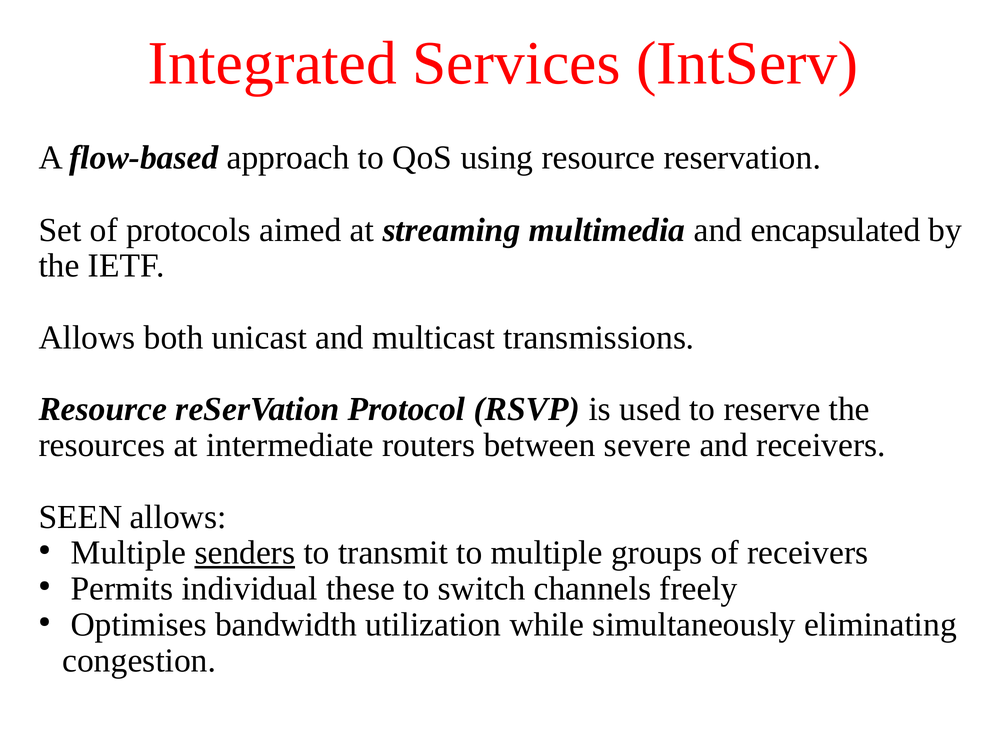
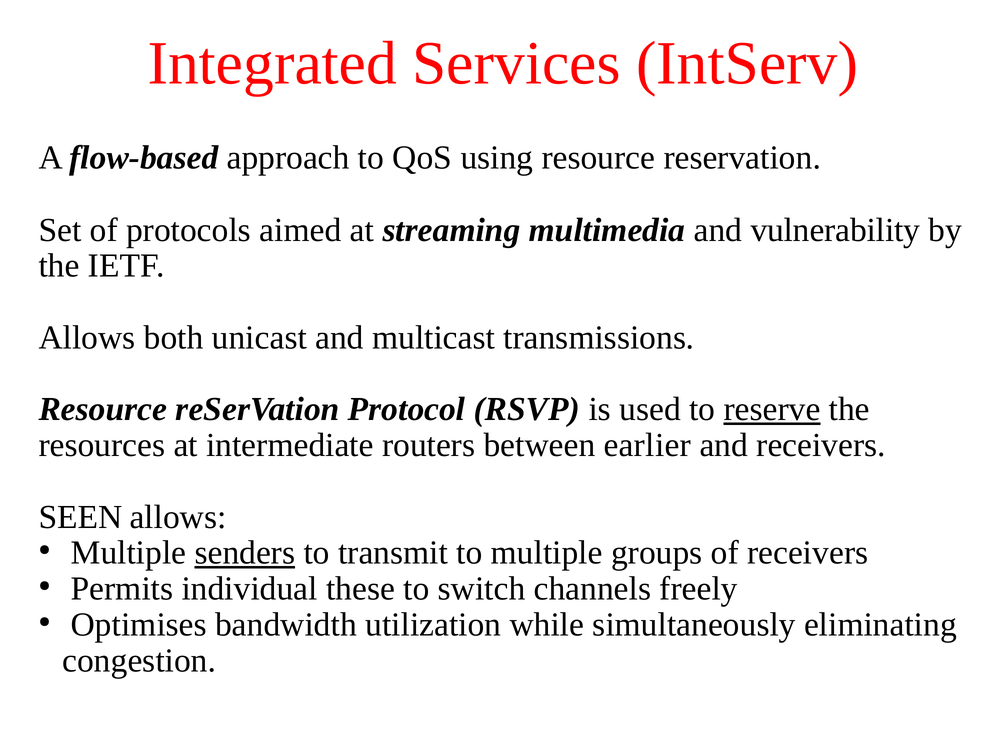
encapsulated: encapsulated -> vulnerability
reserve underline: none -> present
severe: severe -> earlier
